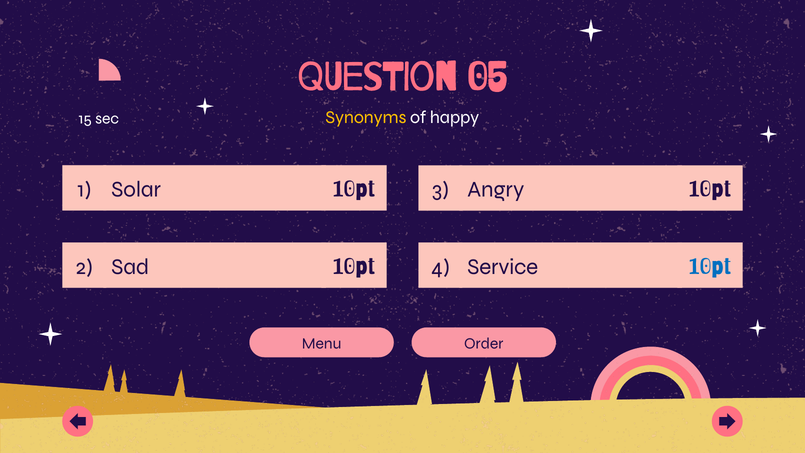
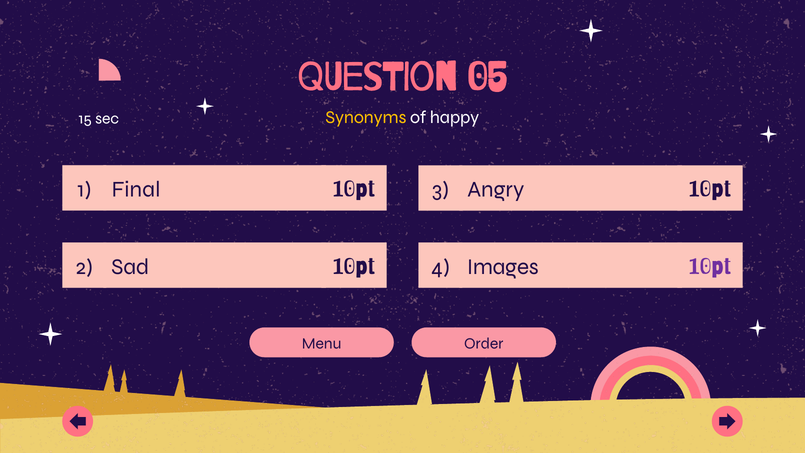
Solar: Solar -> Final
10pt at (710, 267) colour: blue -> purple
Service: Service -> Images
